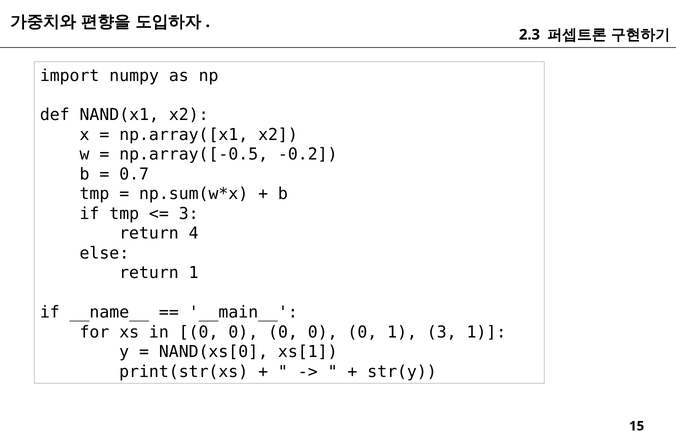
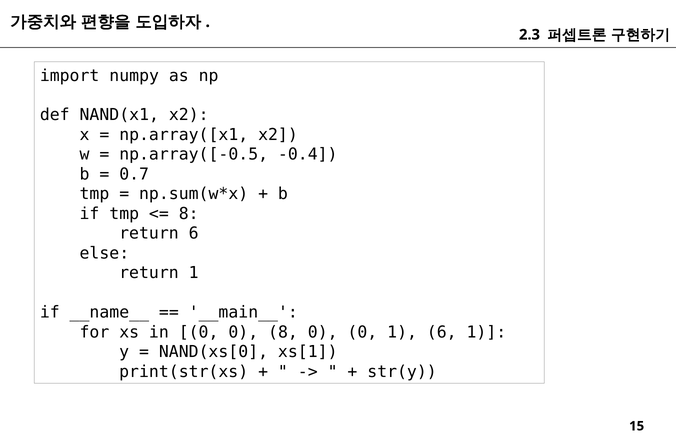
-0.2: -0.2 -> -0.4
3 at (189, 214): 3 -> 8
return 4: 4 -> 6
in 0 0 0: 0 -> 8
1 3: 3 -> 6
